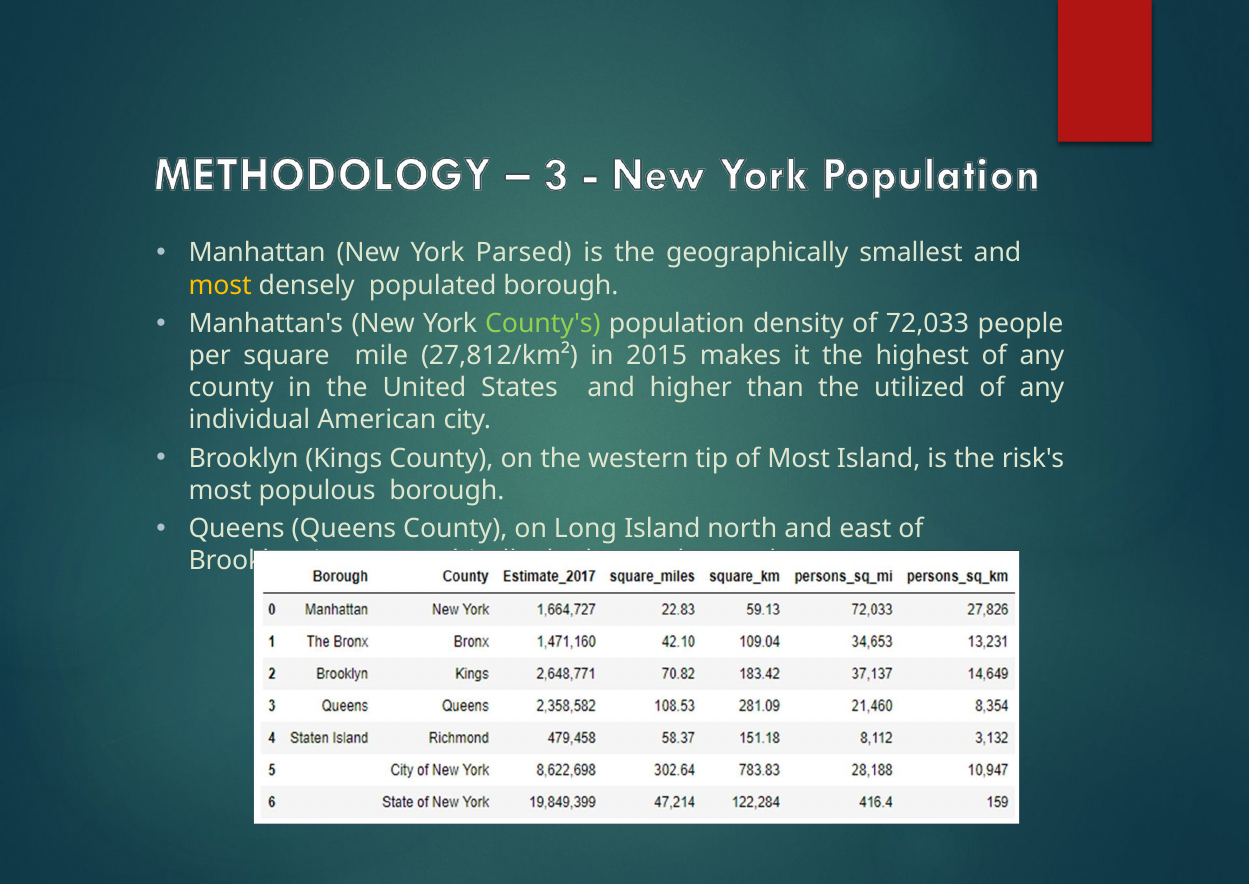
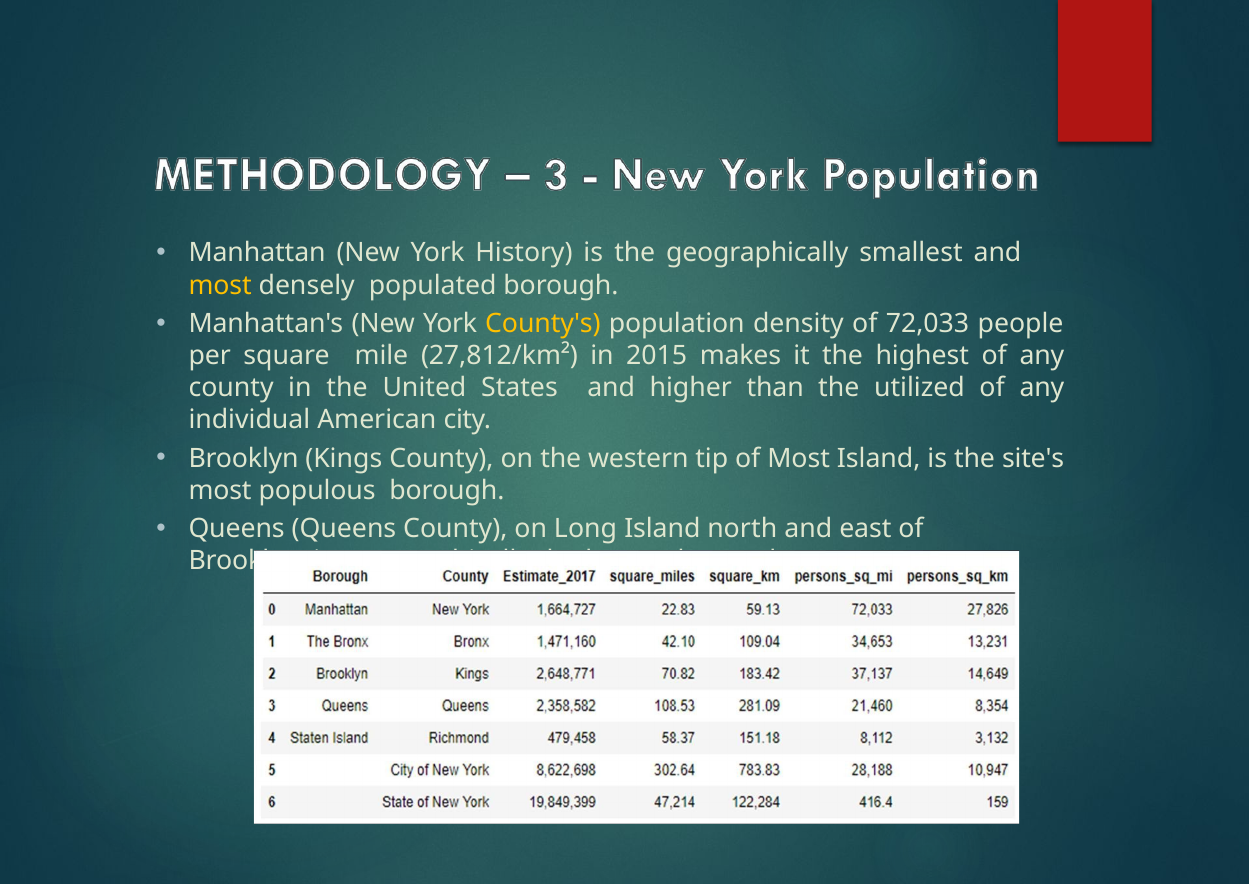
Parsed: Parsed -> History
County's colour: light green -> yellow
risk's: risk's -> site's
